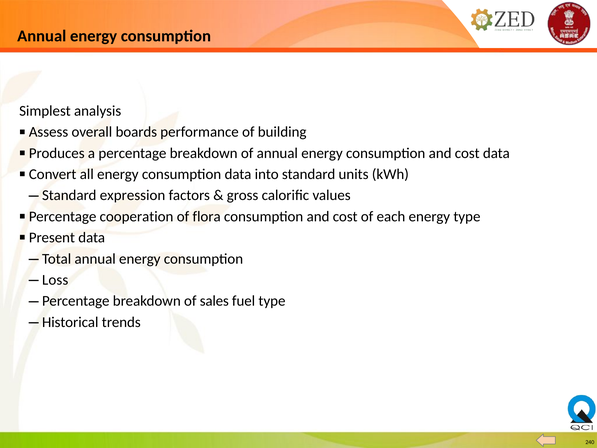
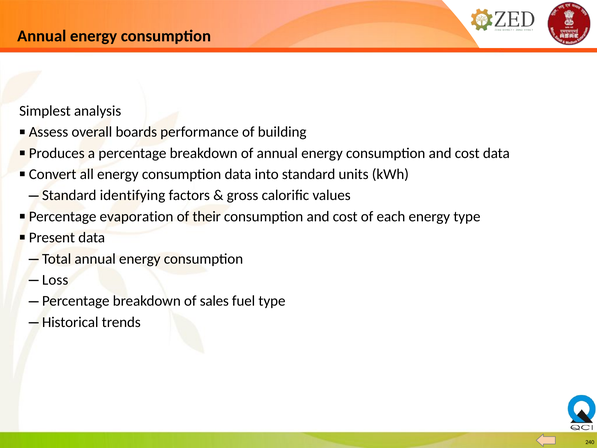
expression: expression -> identifying
cooperation: cooperation -> evaporation
flora: flora -> their
